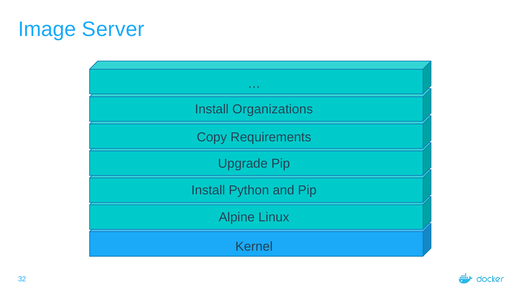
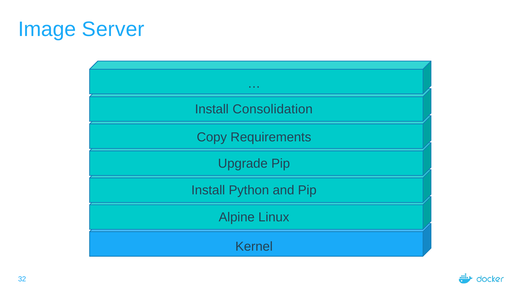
Organizations: Organizations -> Consolidation
